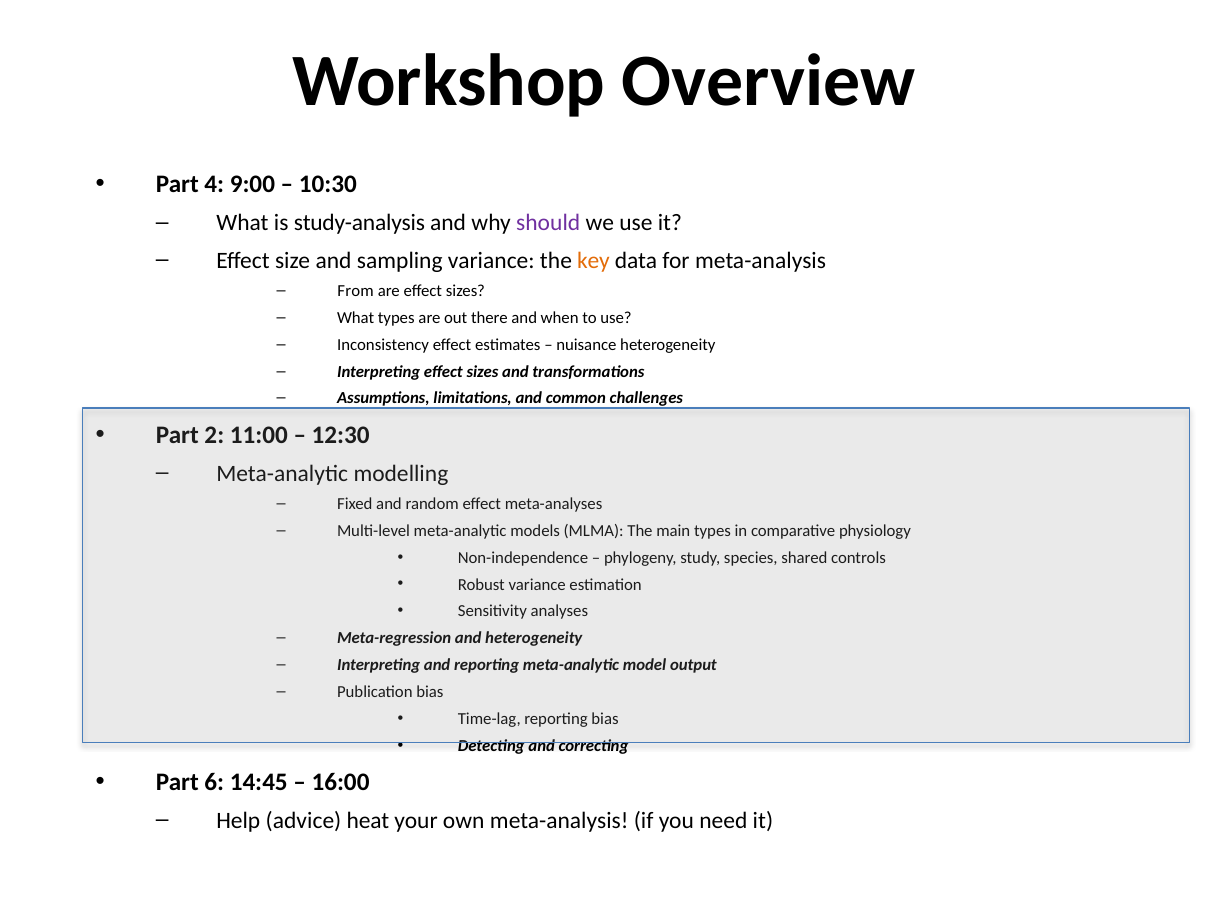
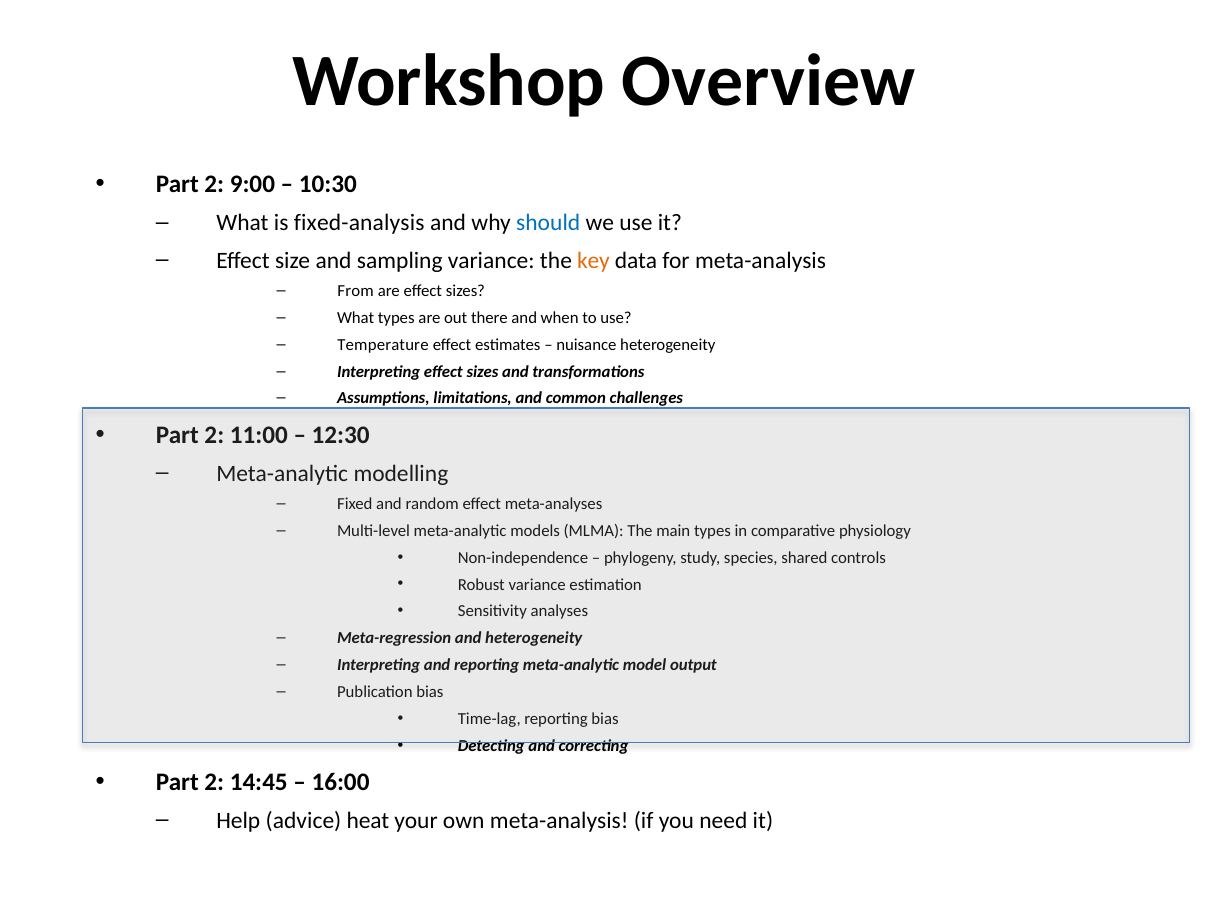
4 at (214, 184): 4 -> 2
study-analysis: study-analysis -> fixed-analysis
should colour: purple -> blue
Inconsistency: Inconsistency -> Temperature
6 at (214, 782): 6 -> 2
